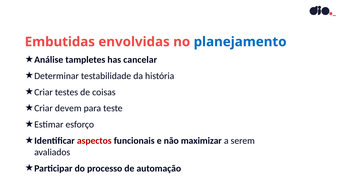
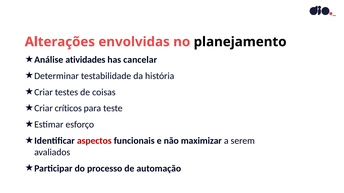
Embutidas: Embutidas -> Alterações
planejamento colour: blue -> black
tampletes: tampletes -> atividades
devem: devem -> críticos
